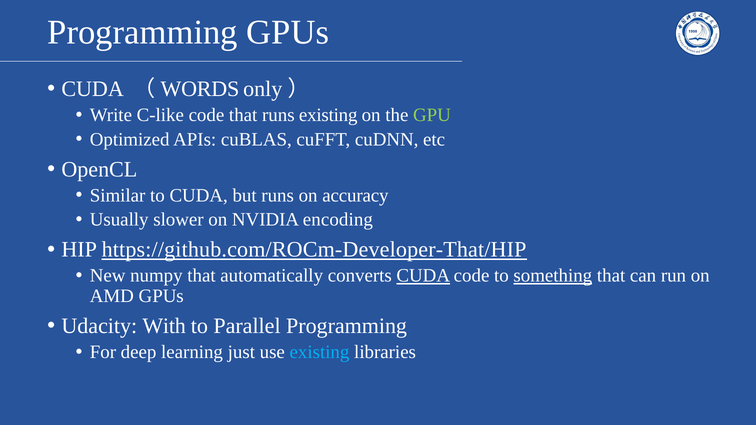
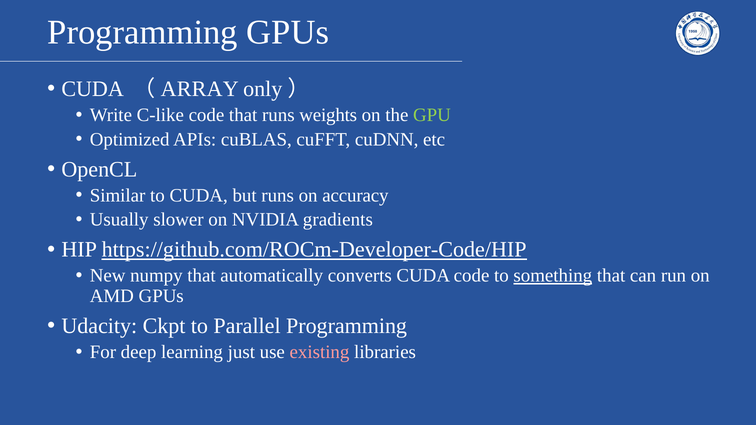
WORDS: WORDS -> ARRAY
runs existing: existing -> weights
encoding: encoding -> gradients
https://github.com/ROCm-Developer-That/HIP: https://github.com/ROCm-Developer-That/HIP -> https://github.com/ROCm-Developer-Code/HIP
CUDA at (423, 276) underline: present -> none
With: With -> Ckpt
existing at (320, 352) colour: light blue -> pink
